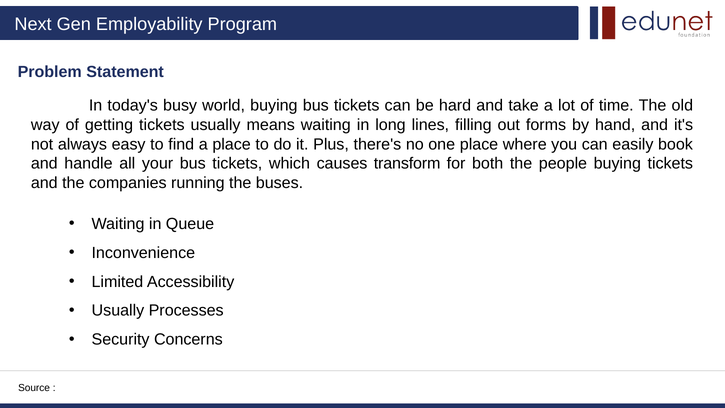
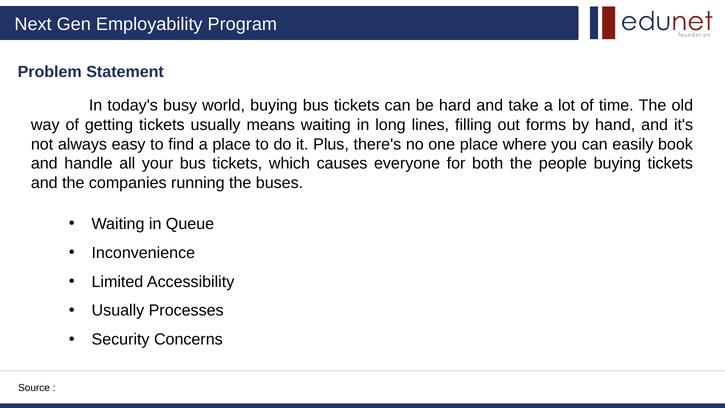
transform: transform -> everyone
